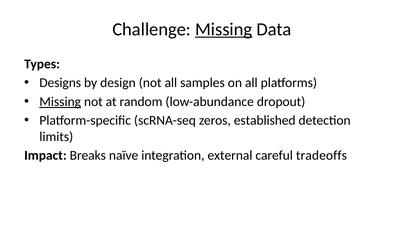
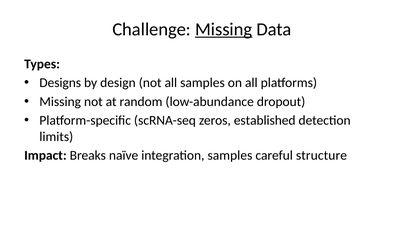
Missing at (60, 102) underline: present -> none
integration external: external -> samples
tradeoffs: tradeoffs -> structure
